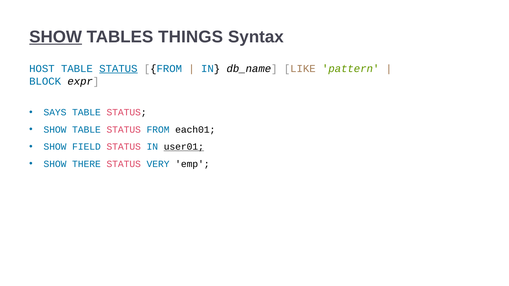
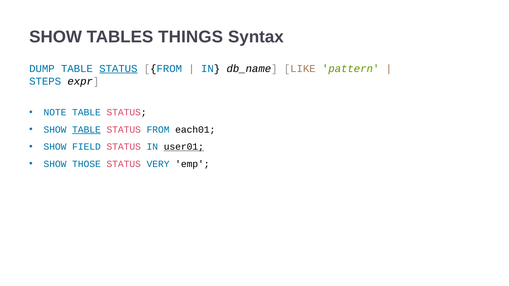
SHOW at (56, 37) underline: present -> none
HOST: HOST -> DUMP
BLOCK: BLOCK -> STEPS
SAYS: SAYS -> NOTE
TABLE at (86, 130) underline: none -> present
THERE: THERE -> THOSE
